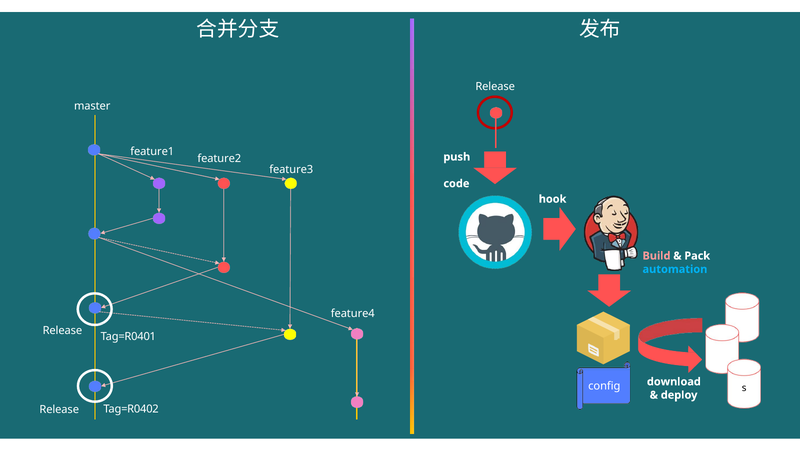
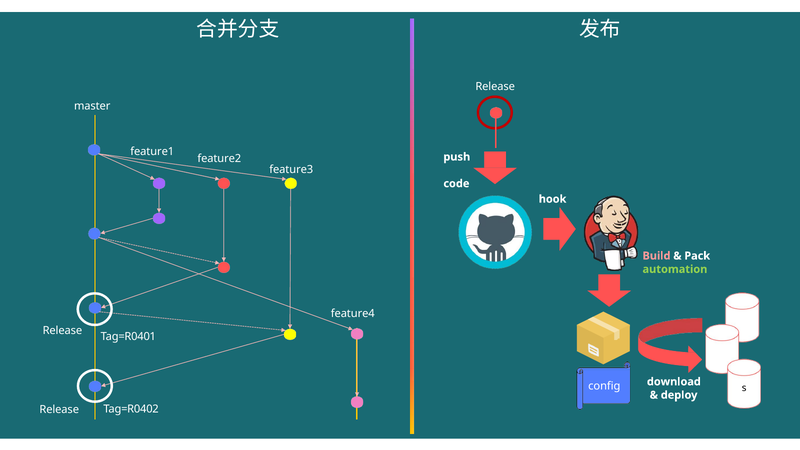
automation colour: light blue -> light green
